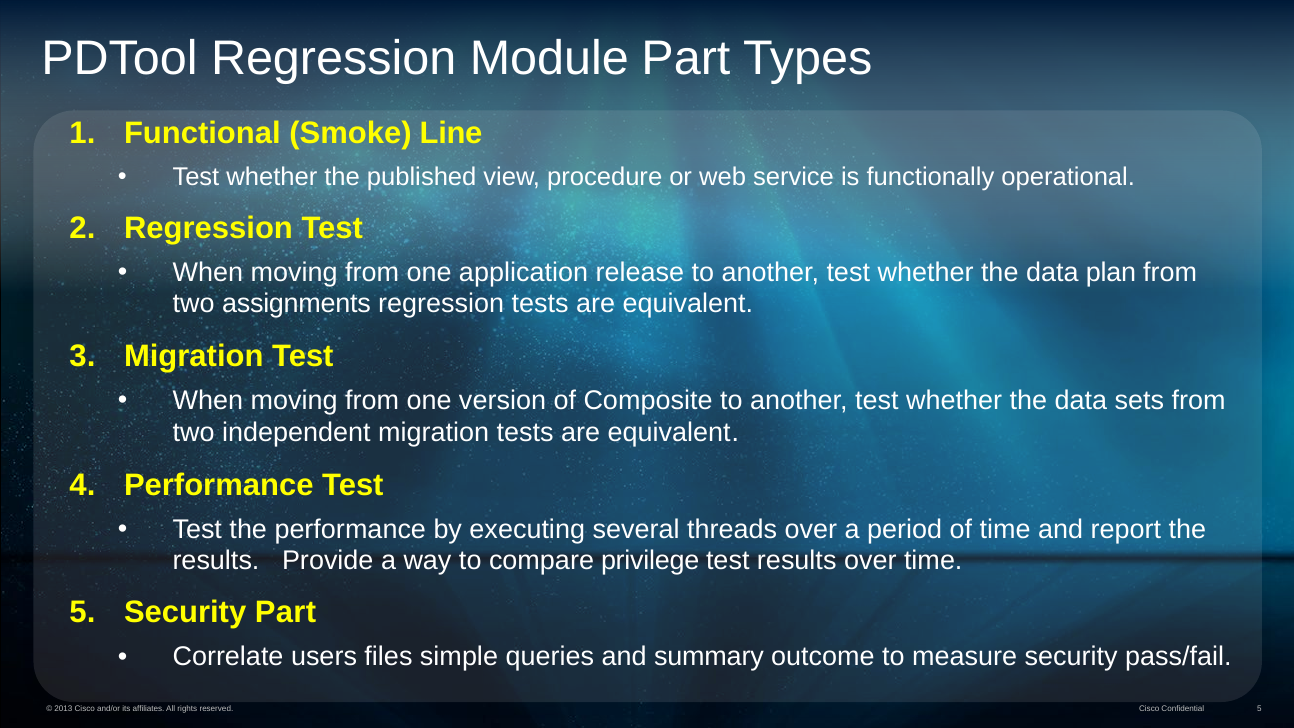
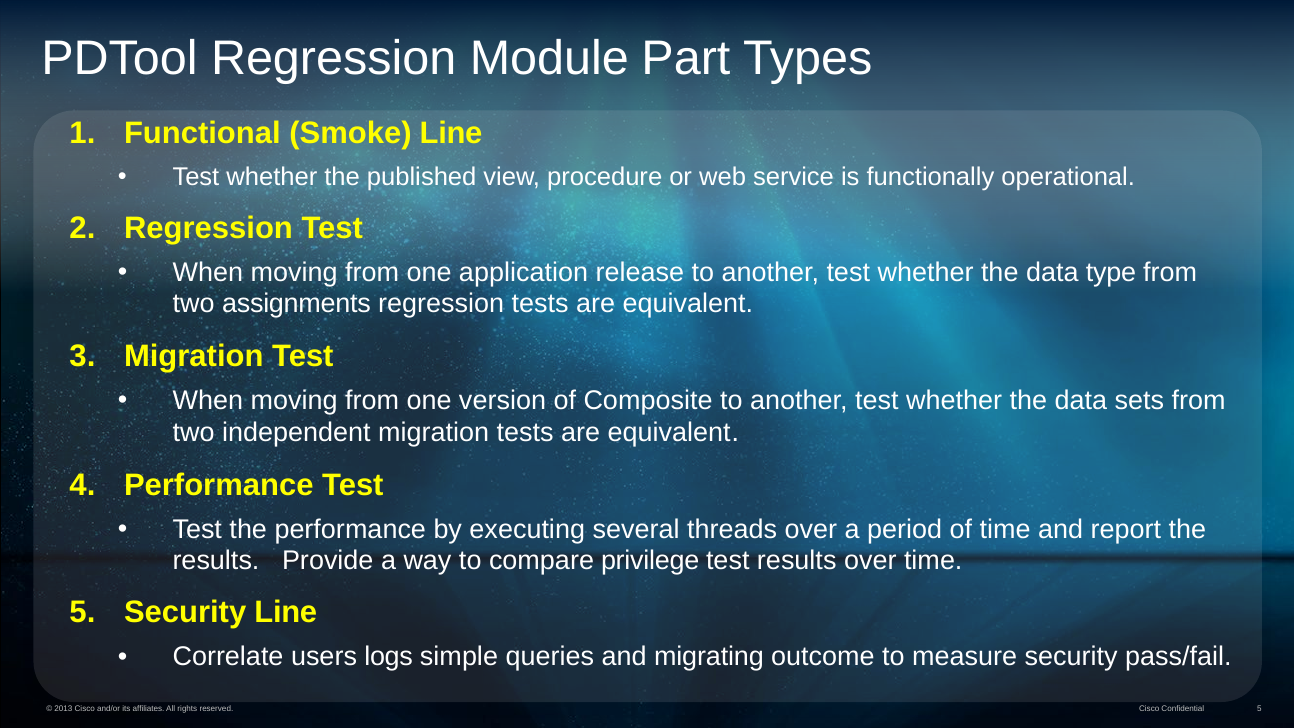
plan: plan -> type
Security Part: Part -> Line
files: files -> logs
summary: summary -> migrating
